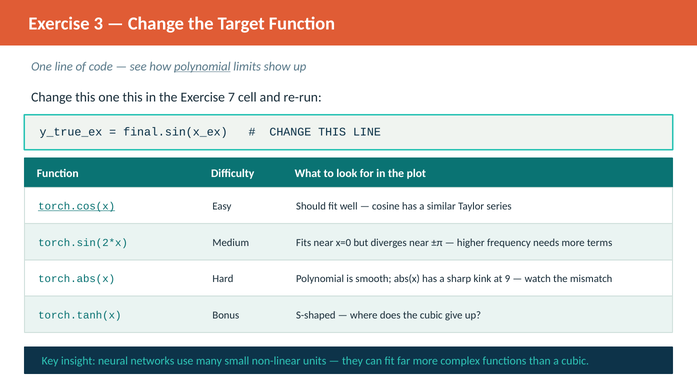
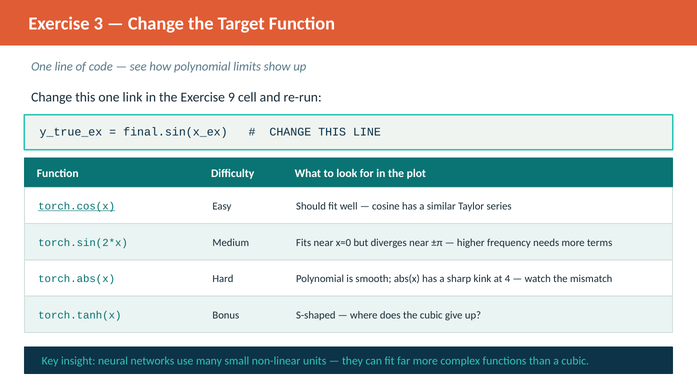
polynomial at (202, 66) underline: present -> none
one this: this -> link
7: 7 -> 9
9: 9 -> 4
